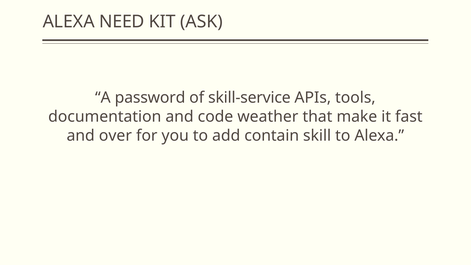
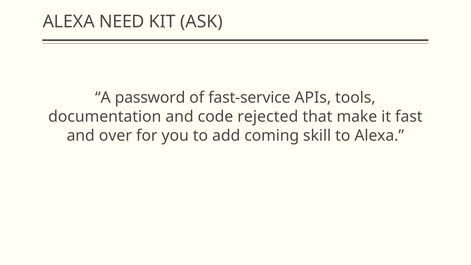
skill-service: skill-service -> fast-service
weather: weather -> rejected
contain: contain -> coming
